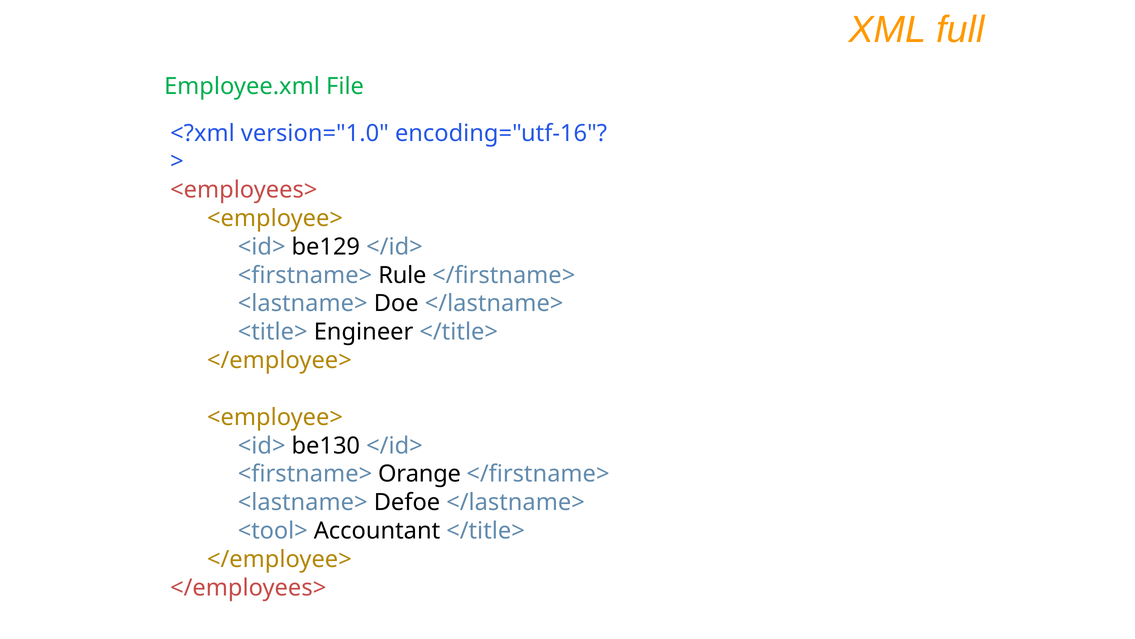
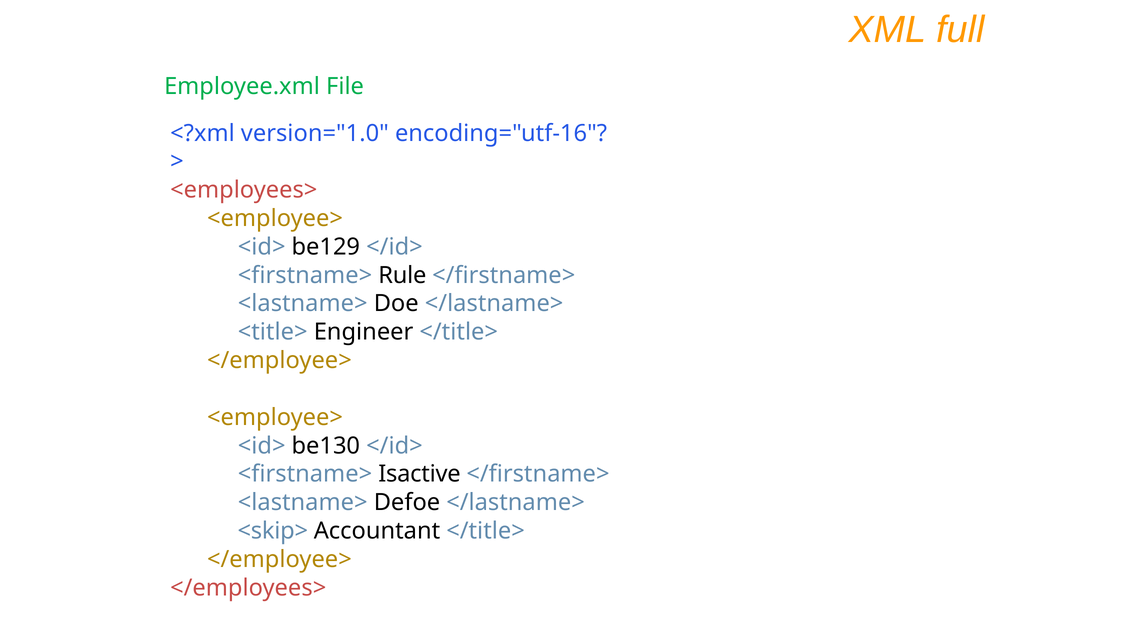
Orange: Orange -> Isactive
<tool>: <tool> -> <skip>
